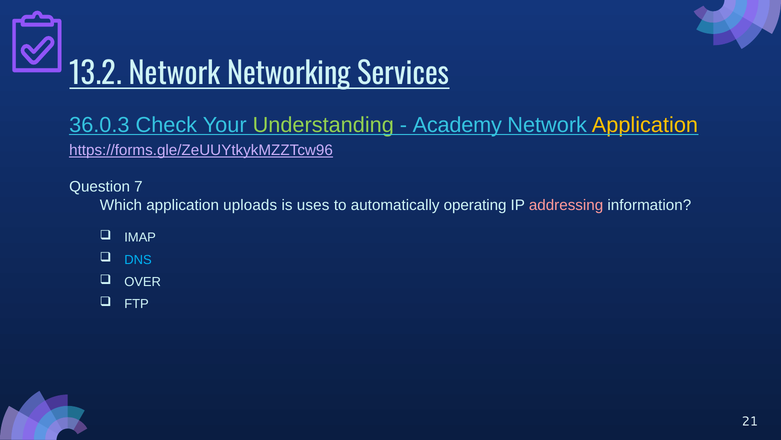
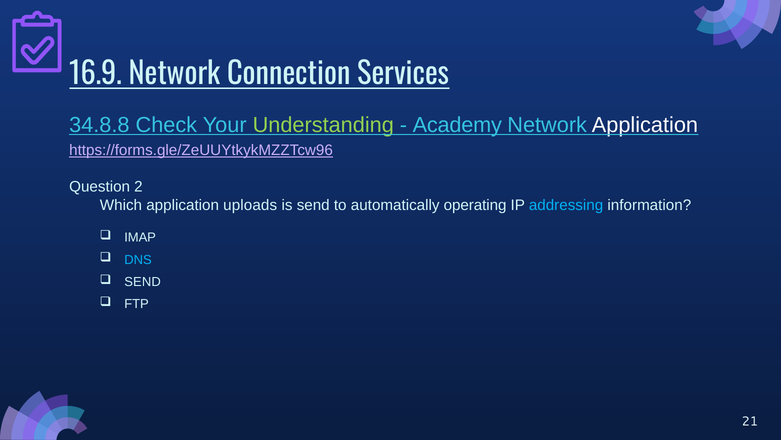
13.2: 13.2 -> 16.9
Networking: Networking -> Connection
36.0.3: 36.0.3 -> 34.8.8
Application at (645, 125) colour: yellow -> white
7: 7 -> 2
is uses: uses -> send
addressing colour: pink -> light blue
OVER at (143, 281): OVER -> SEND
